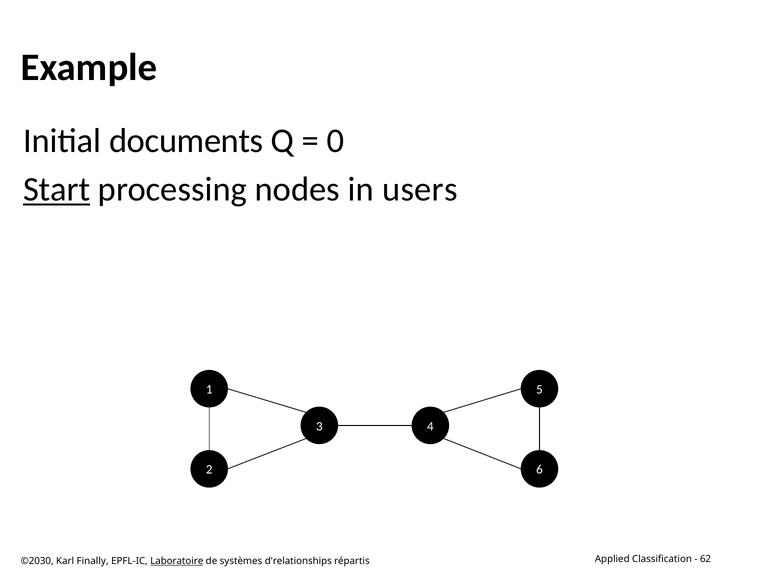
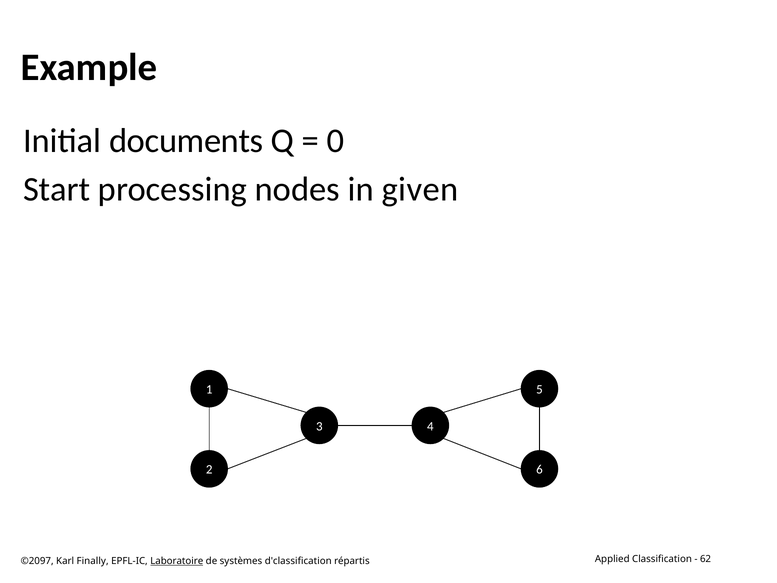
Start underline: present -> none
users: users -> given
©2030: ©2030 -> ©2097
d'relationships: d'relationships -> d'classification
